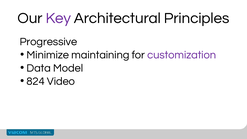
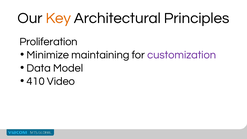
Key colour: purple -> orange
Progressive: Progressive -> Proliferation
824: 824 -> 410
